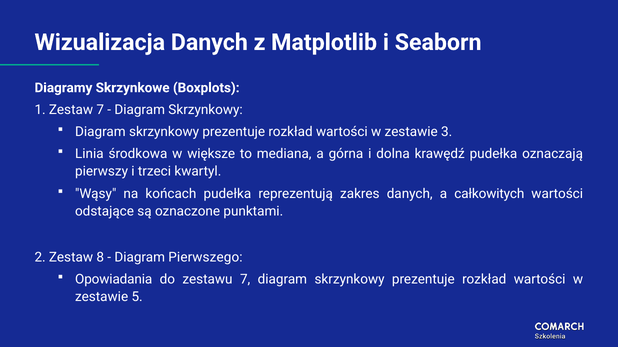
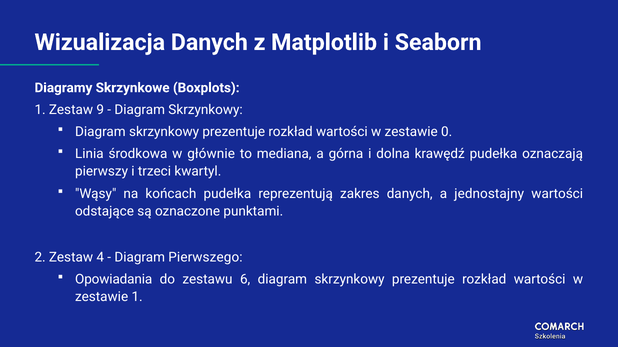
Zestaw 7: 7 -> 9
3: 3 -> 0
większe: większe -> głównie
całkowitych: całkowitych -> jednostajny
8: 8 -> 4
zestawu 7: 7 -> 6
zestawie 5: 5 -> 1
